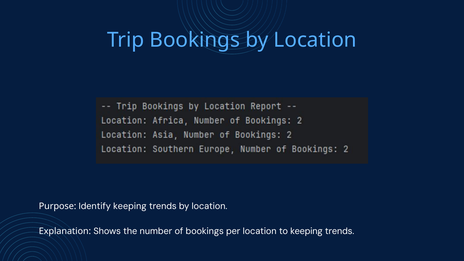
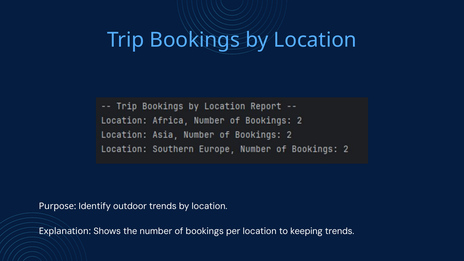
Identify keeping: keeping -> outdoor
